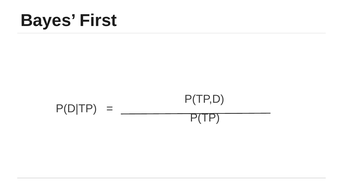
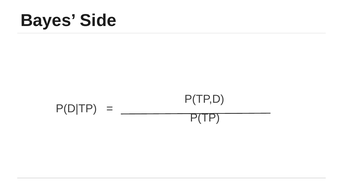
First: First -> Side
